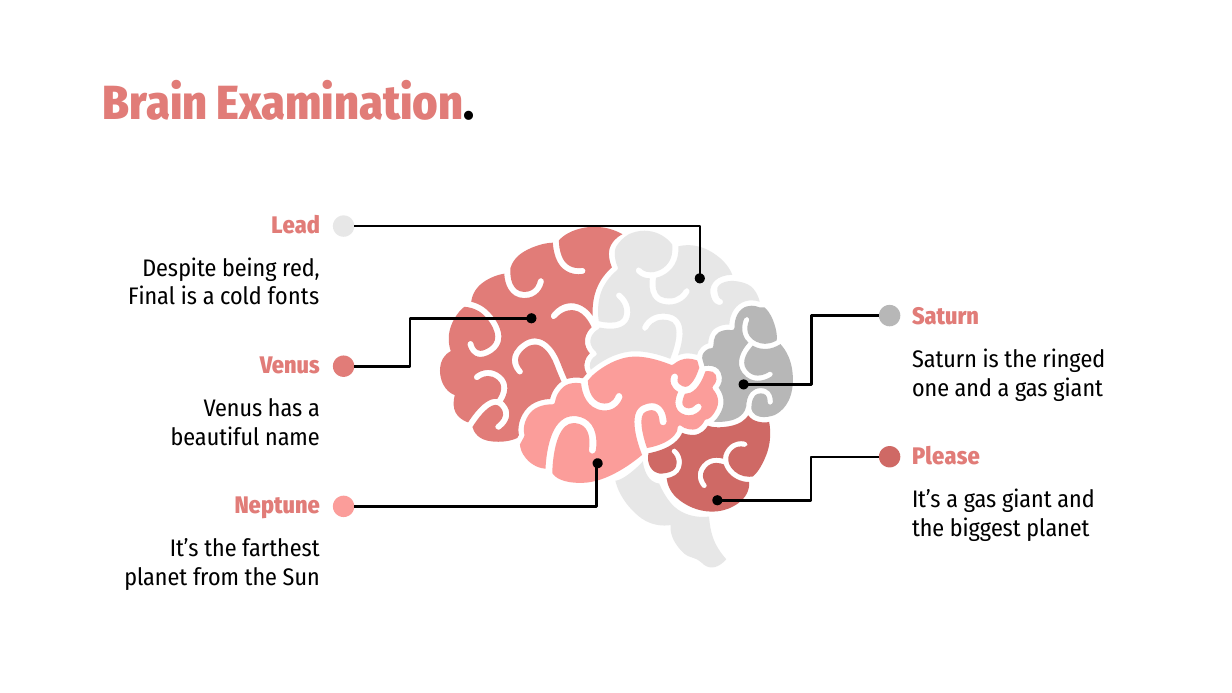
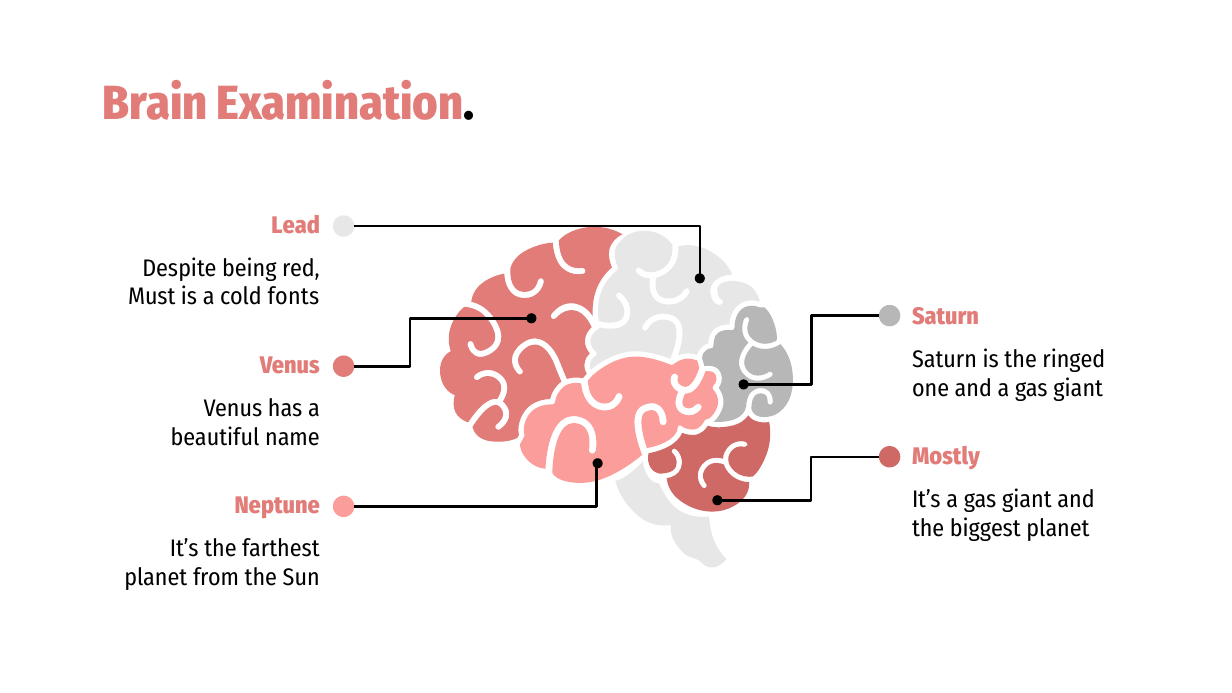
Final: Final -> Must
Please: Please -> Mostly
